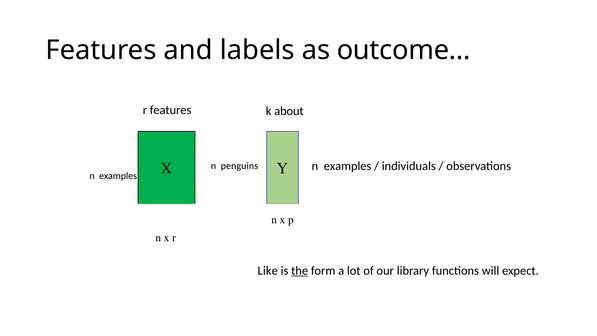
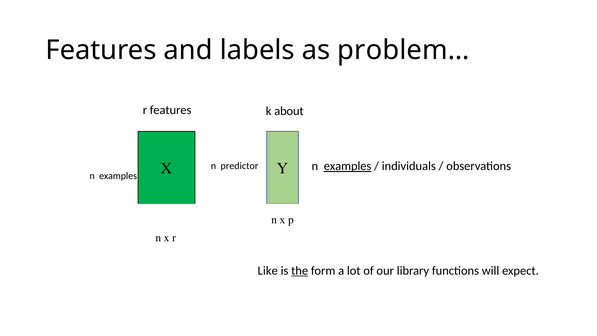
outcome…: outcome… -> problem…
examples at (348, 166) underline: none -> present
penguins: penguins -> predictor
